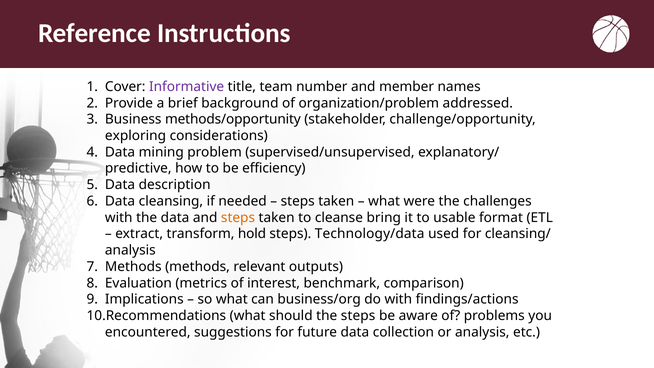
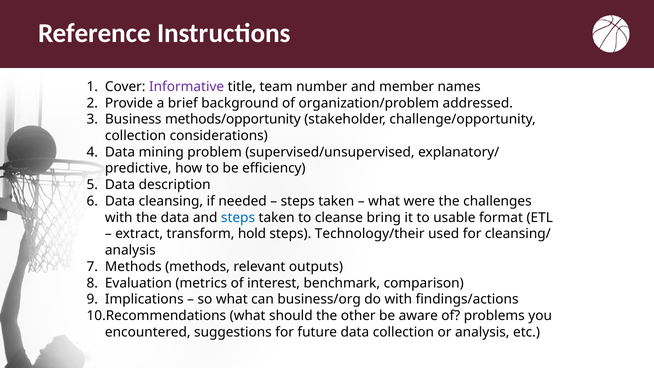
exploring at (136, 136): exploring -> collection
steps at (238, 218) colour: orange -> blue
Technology/data: Technology/data -> Technology/their
the steps: steps -> other
